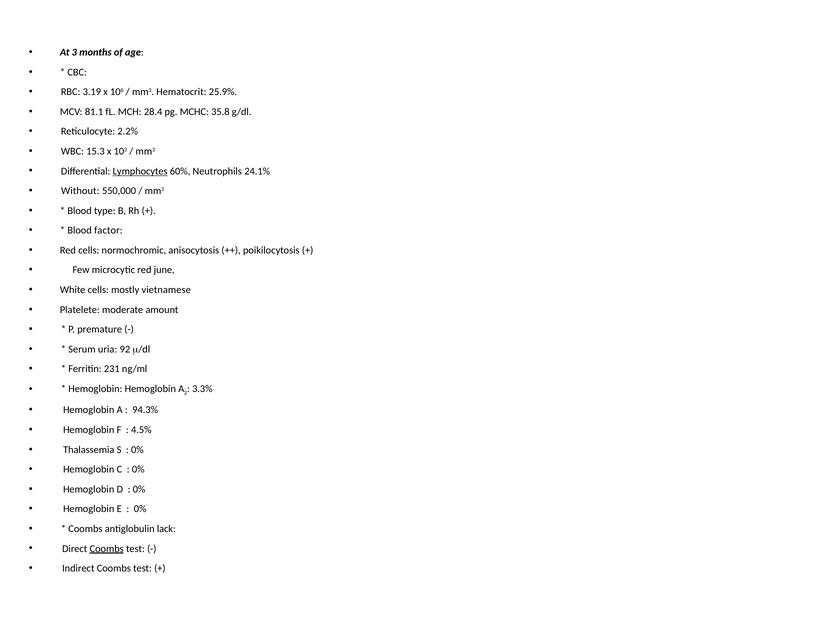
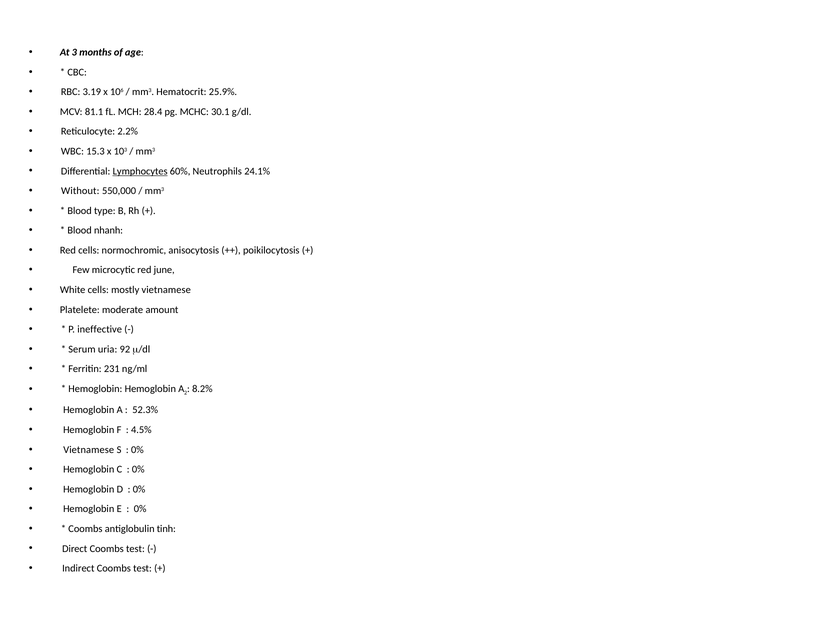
35.8: 35.8 -> 30.1
factor: factor -> nhanh
premature: premature -> ineffective
3.3%: 3.3% -> 8.2%
94.3%: 94.3% -> 52.3%
Thalassemia at (89, 450): Thalassemia -> Vietnamese
lack: lack -> tinh
Coombs at (107, 549) underline: present -> none
